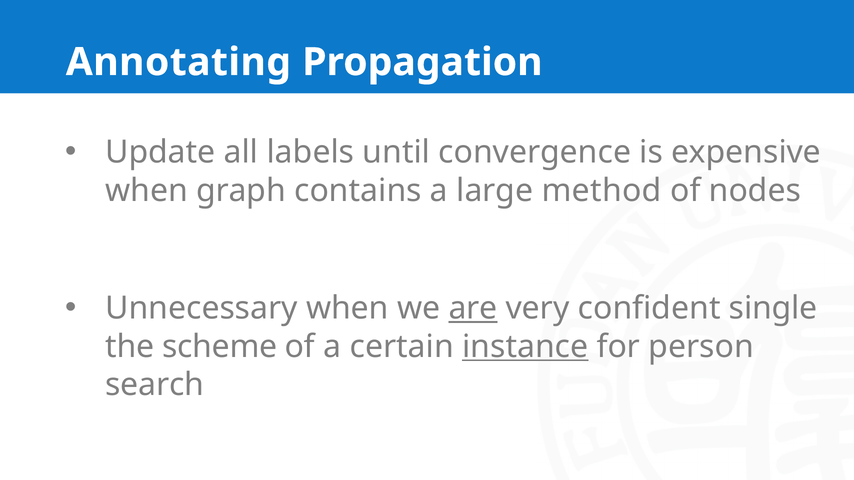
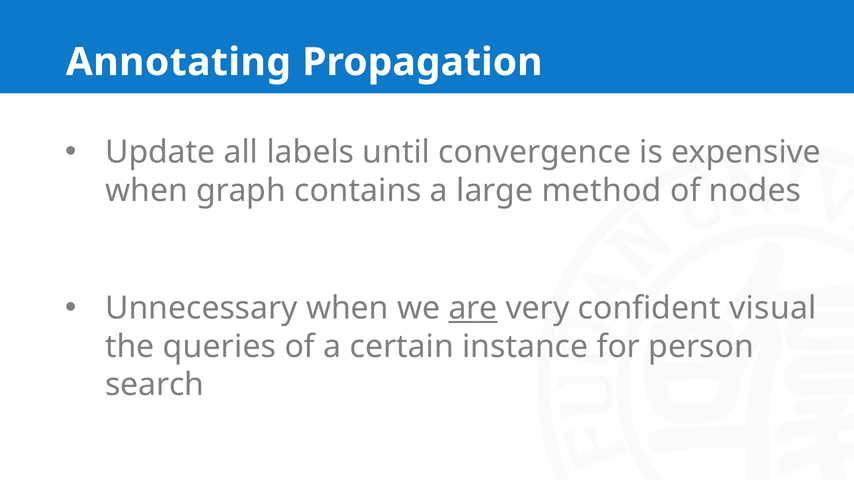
single: single -> visual
scheme: scheme -> queries
instance underline: present -> none
